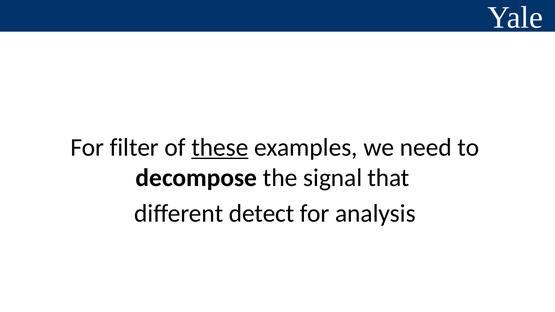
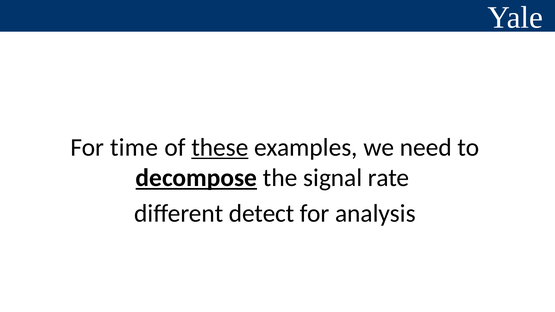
filter: filter -> time
decompose underline: none -> present
that: that -> rate
